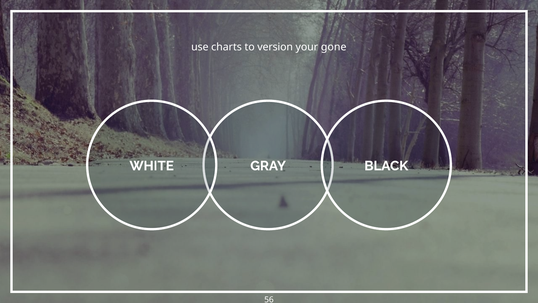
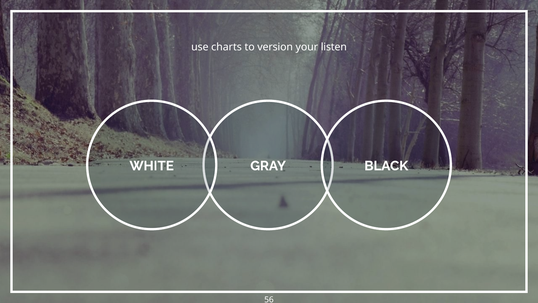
gone: gone -> listen
